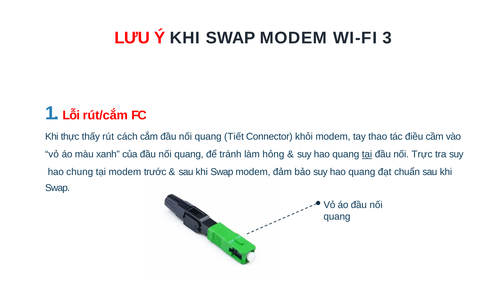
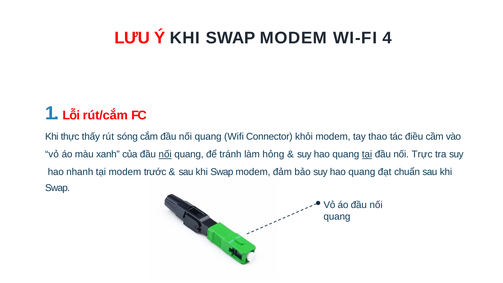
3: 3 -> 4
cách: cách -> sóng
Tiết: Tiết -> Wifi
nối at (165, 154) underline: none -> present
chung: chung -> nhanh
